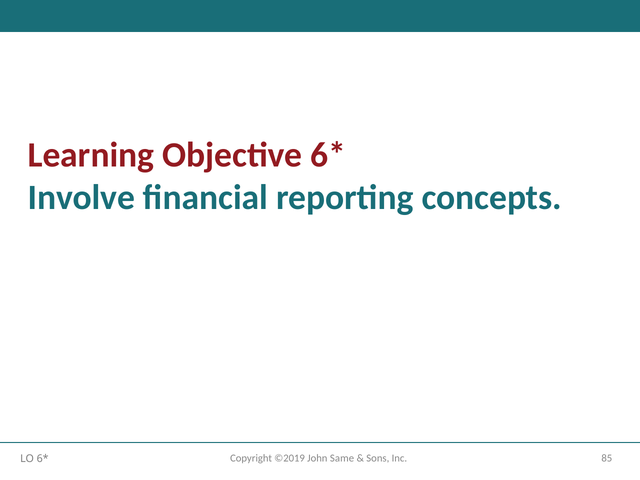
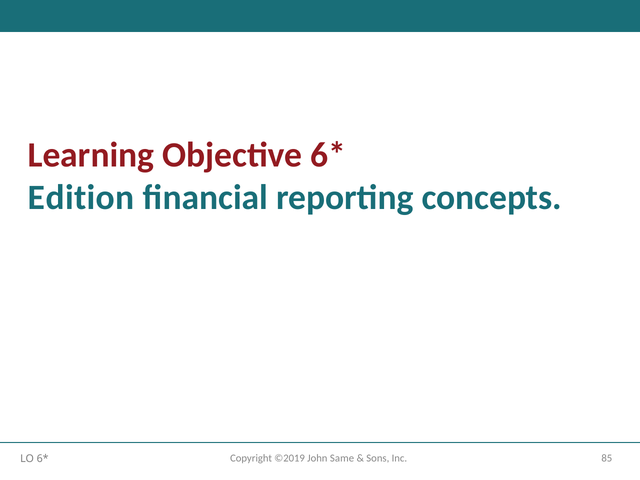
Involve: Involve -> Edition
